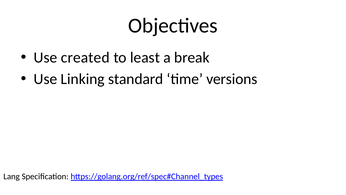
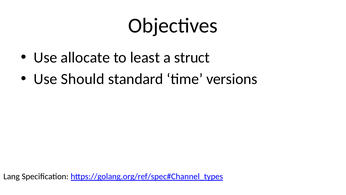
created: created -> allocate
break: break -> struct
Linking: Linking -> Should
